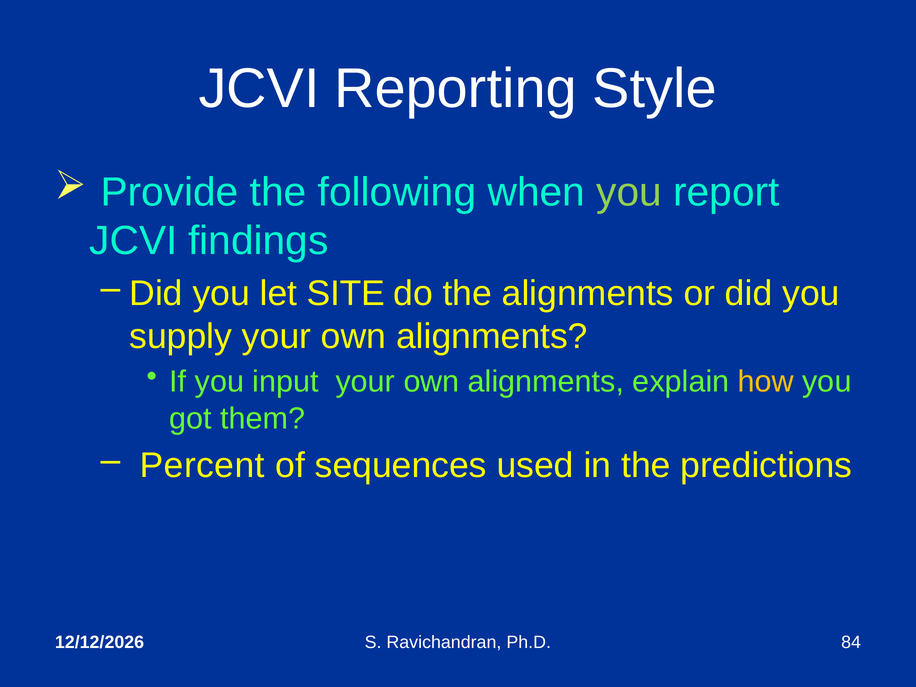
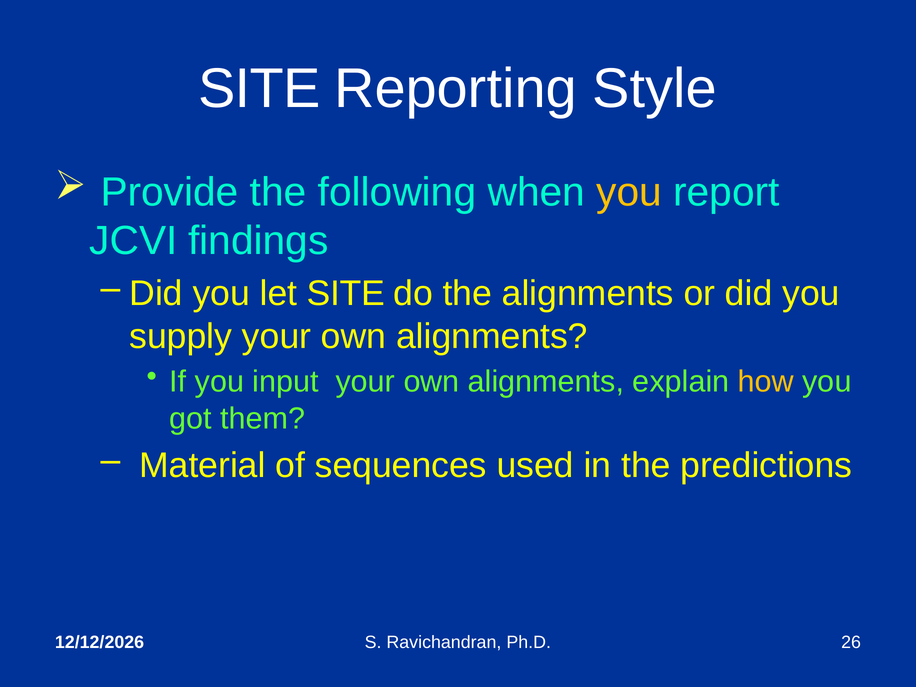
JCVI at (259, 89): JCVI -> SITE
you at (629, 192) colour: light green -> yellow
Percent: Percent -> Material
84: 84 -> 26
